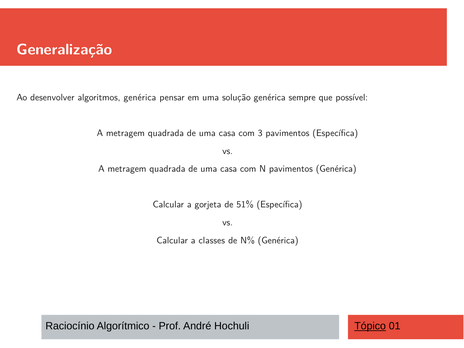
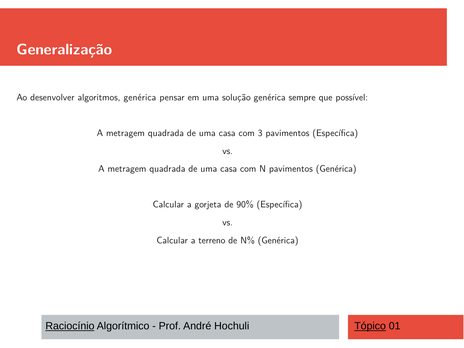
51%: 51% -> 90%
classes: classes -> terreno
Raciocínio underline: none -> present
